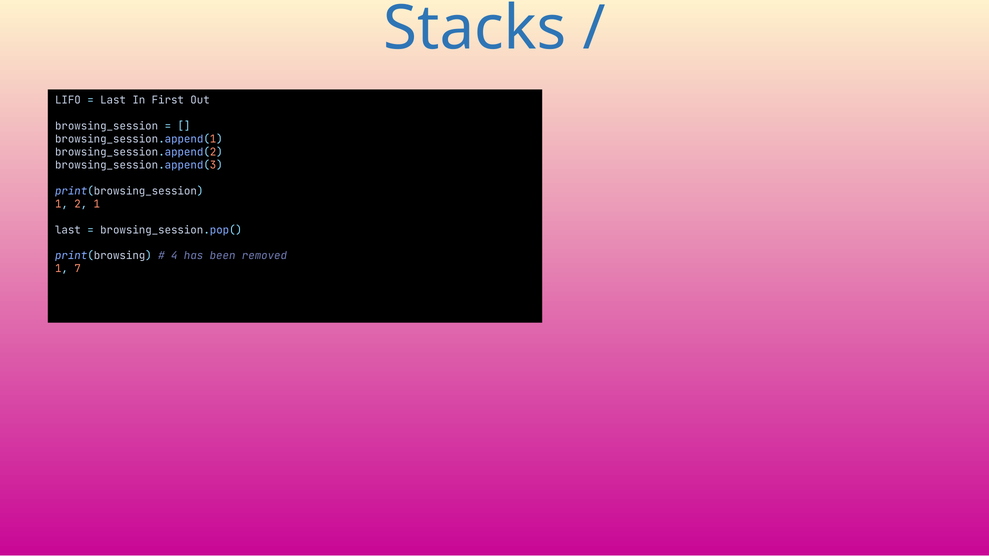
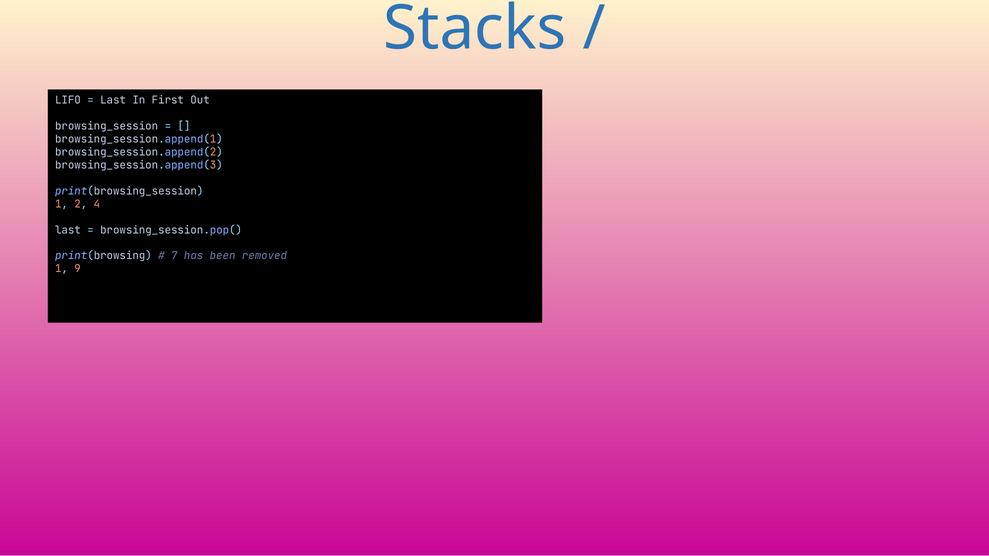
2 1: 1 -> 4
4: 4 -> 7
7: 7 -> 9
